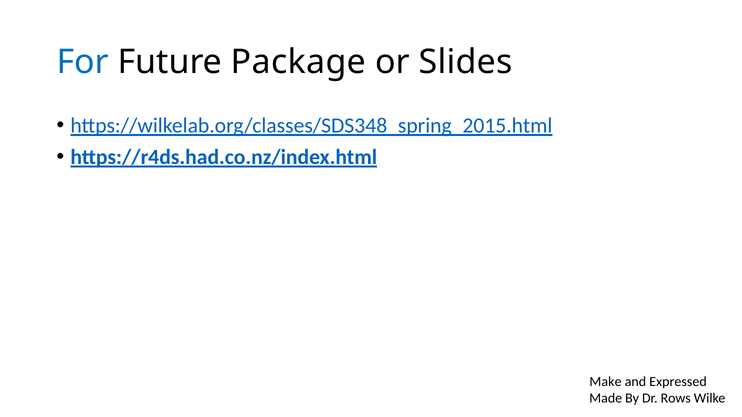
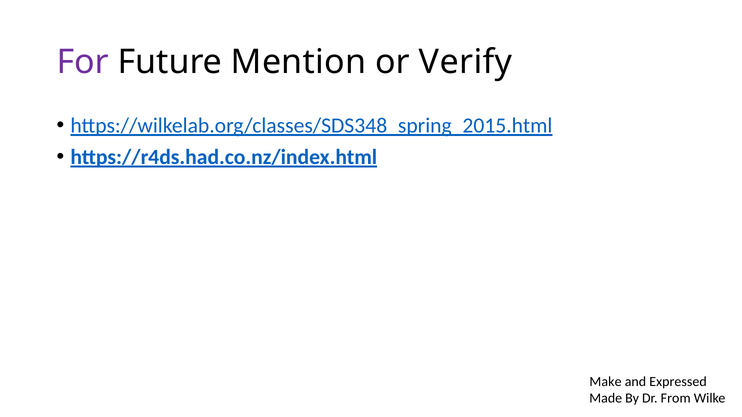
For colour: blue -> purple
Package: Package -> Mention
Slides: Slides -> Verify
Rows: Rows -> From
